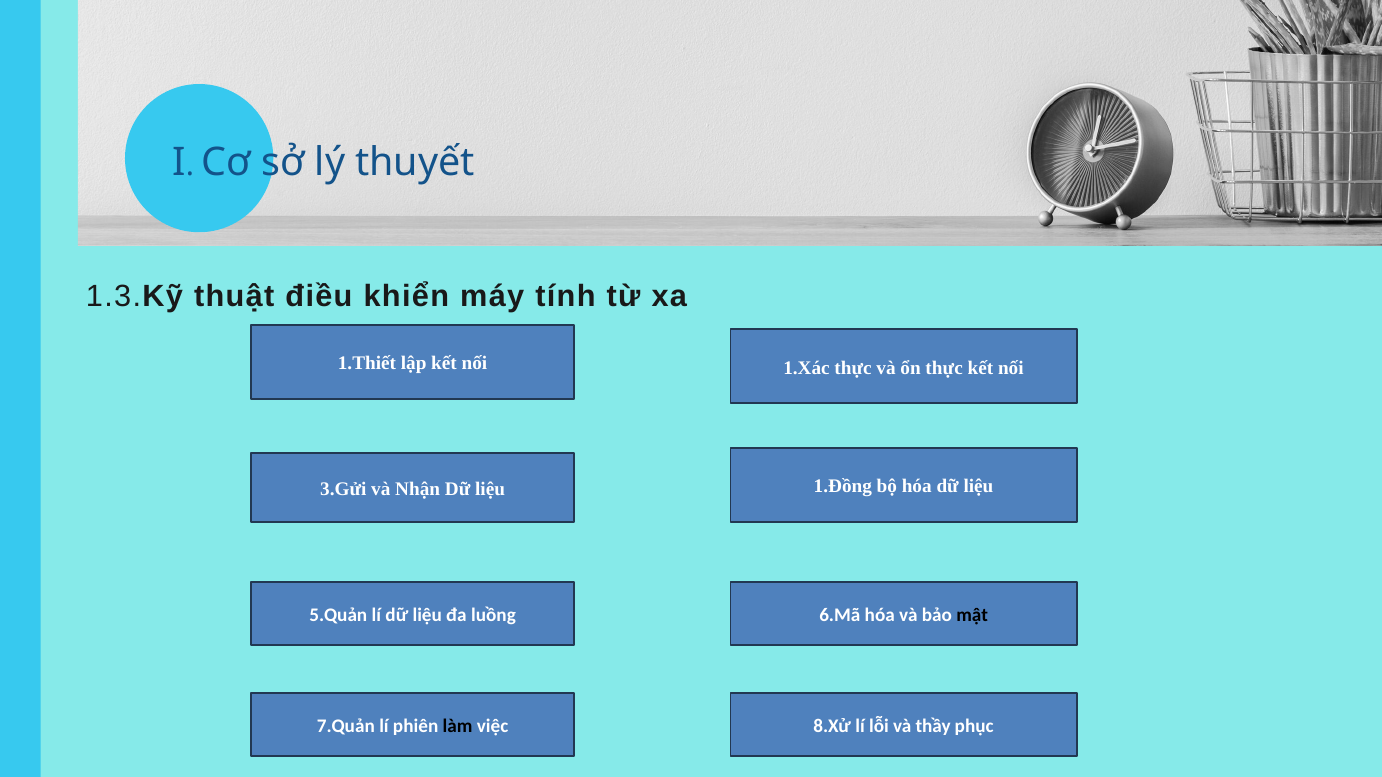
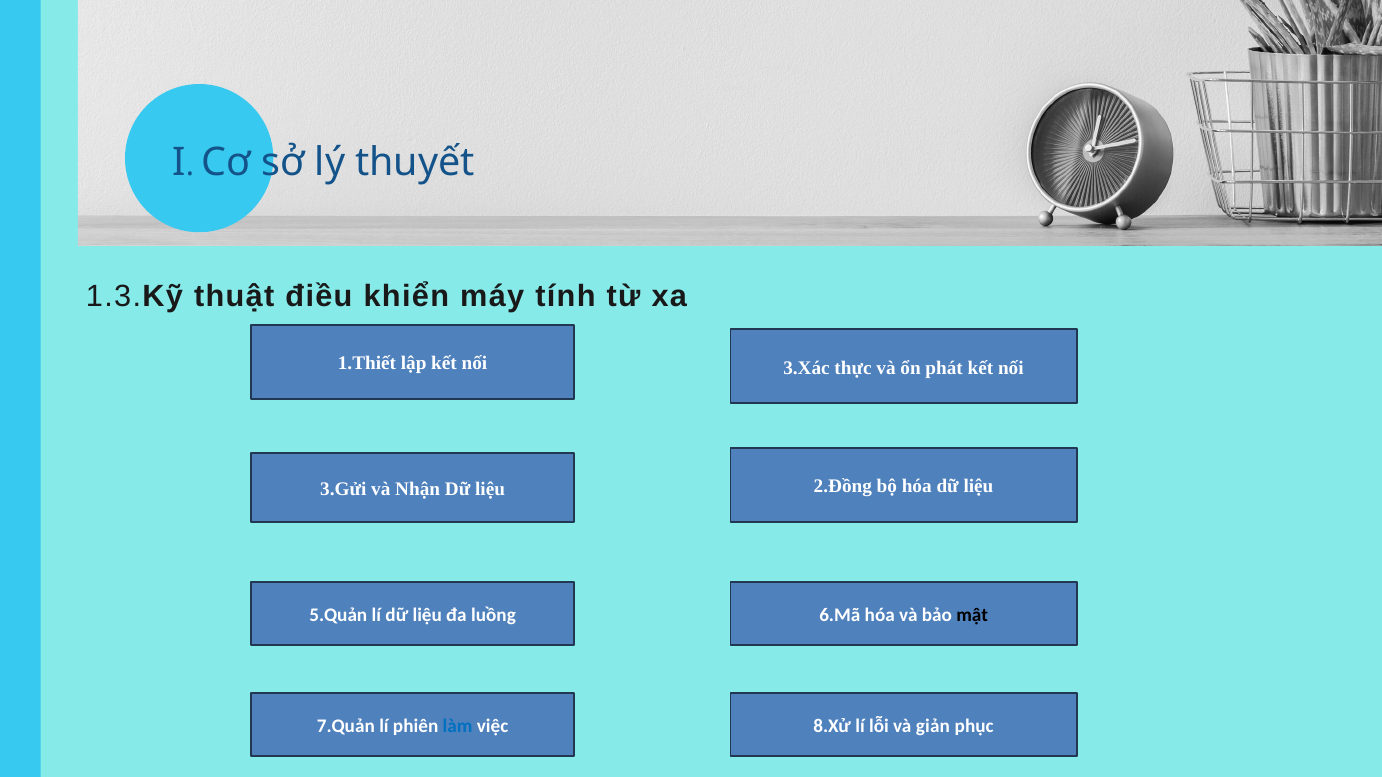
1.Xác: 1.Xác -> 3.Xác
ổn thực: thực -> phát
1.Đồng: 1.Đồng -> 2.Đồng
làm colour: black -> blue
thầy: thầy -> giản
